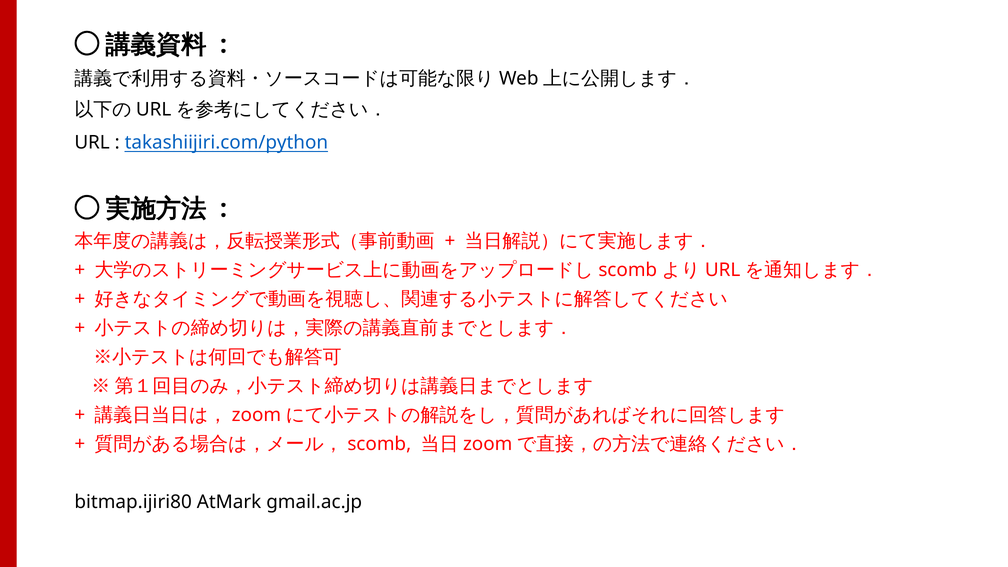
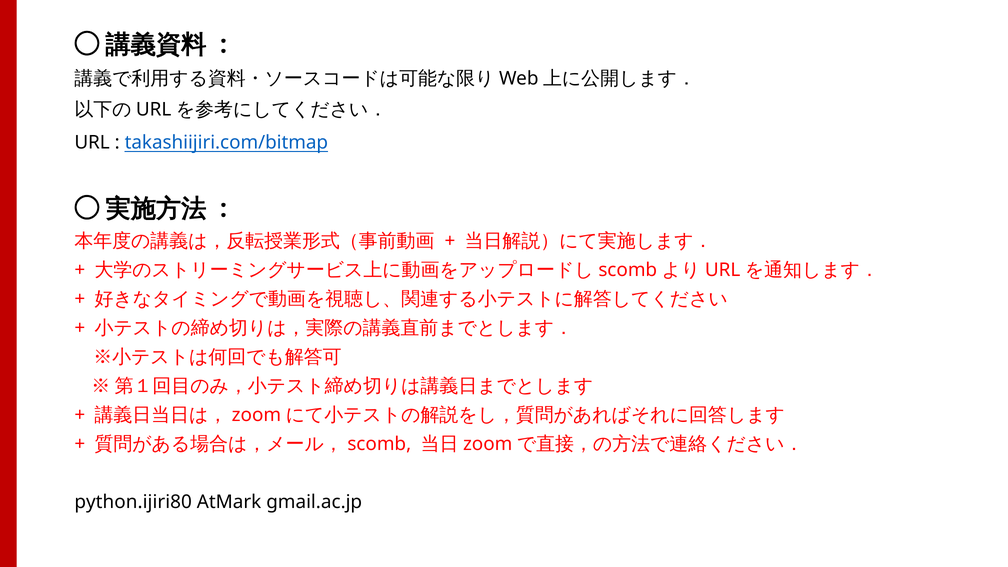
takashiijiri.com/python: takashiijiri.com/python -> takashiijiri.com/bitmap
bitmap.ijiri80: bitmap.ijiri80 -> python.ijiri80
